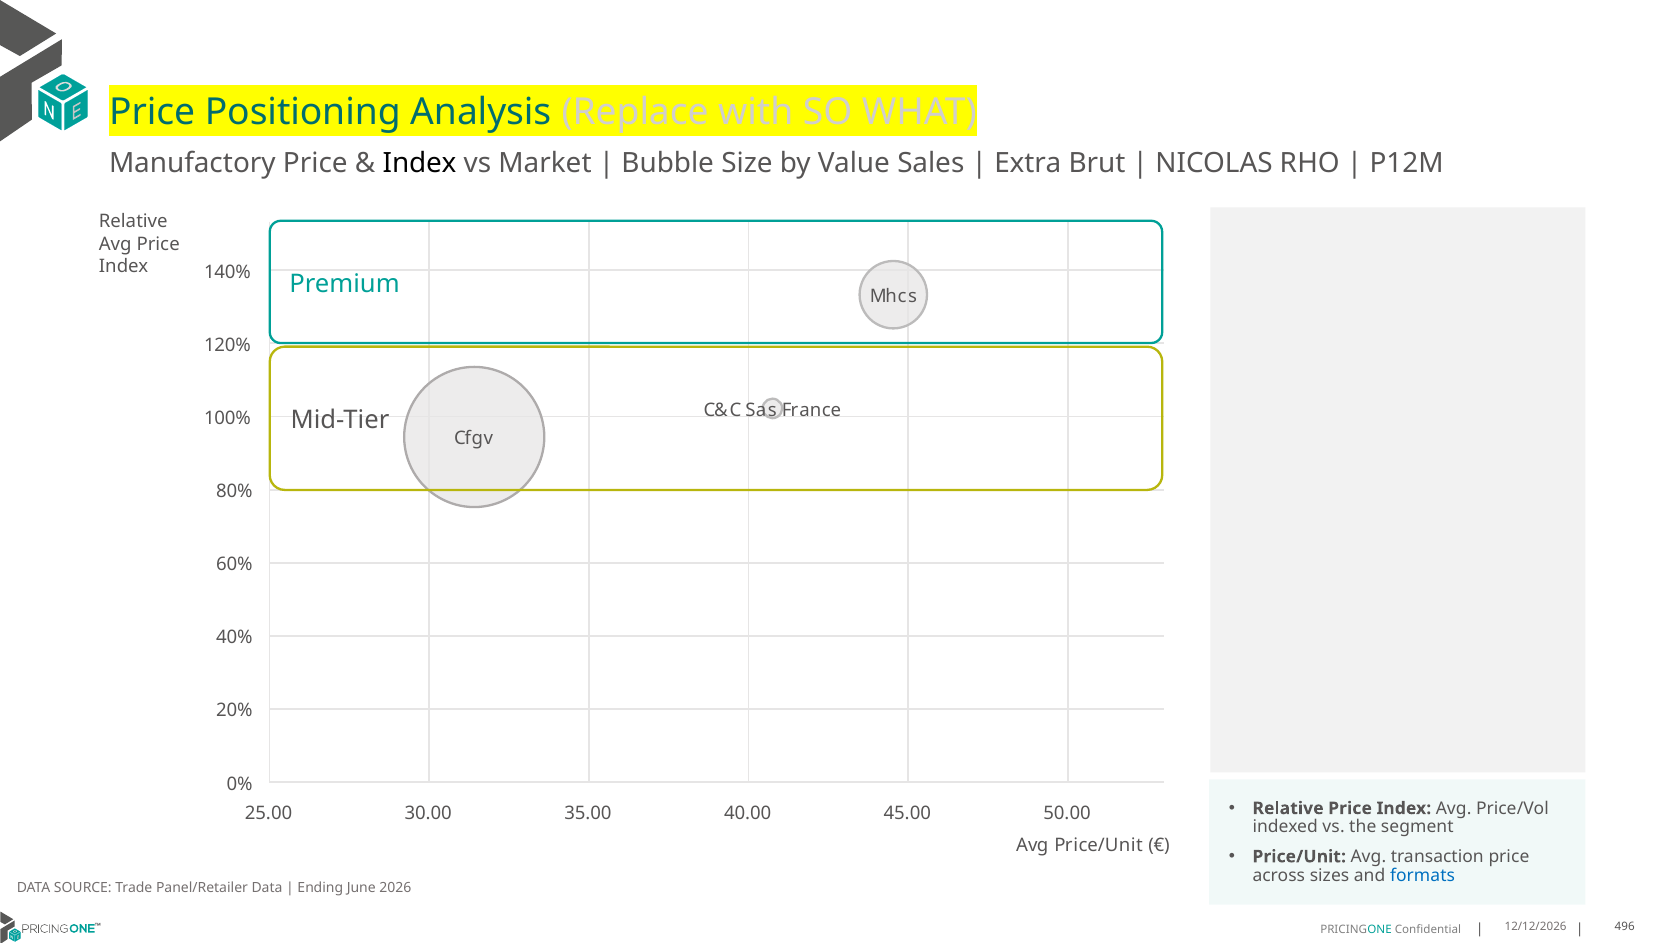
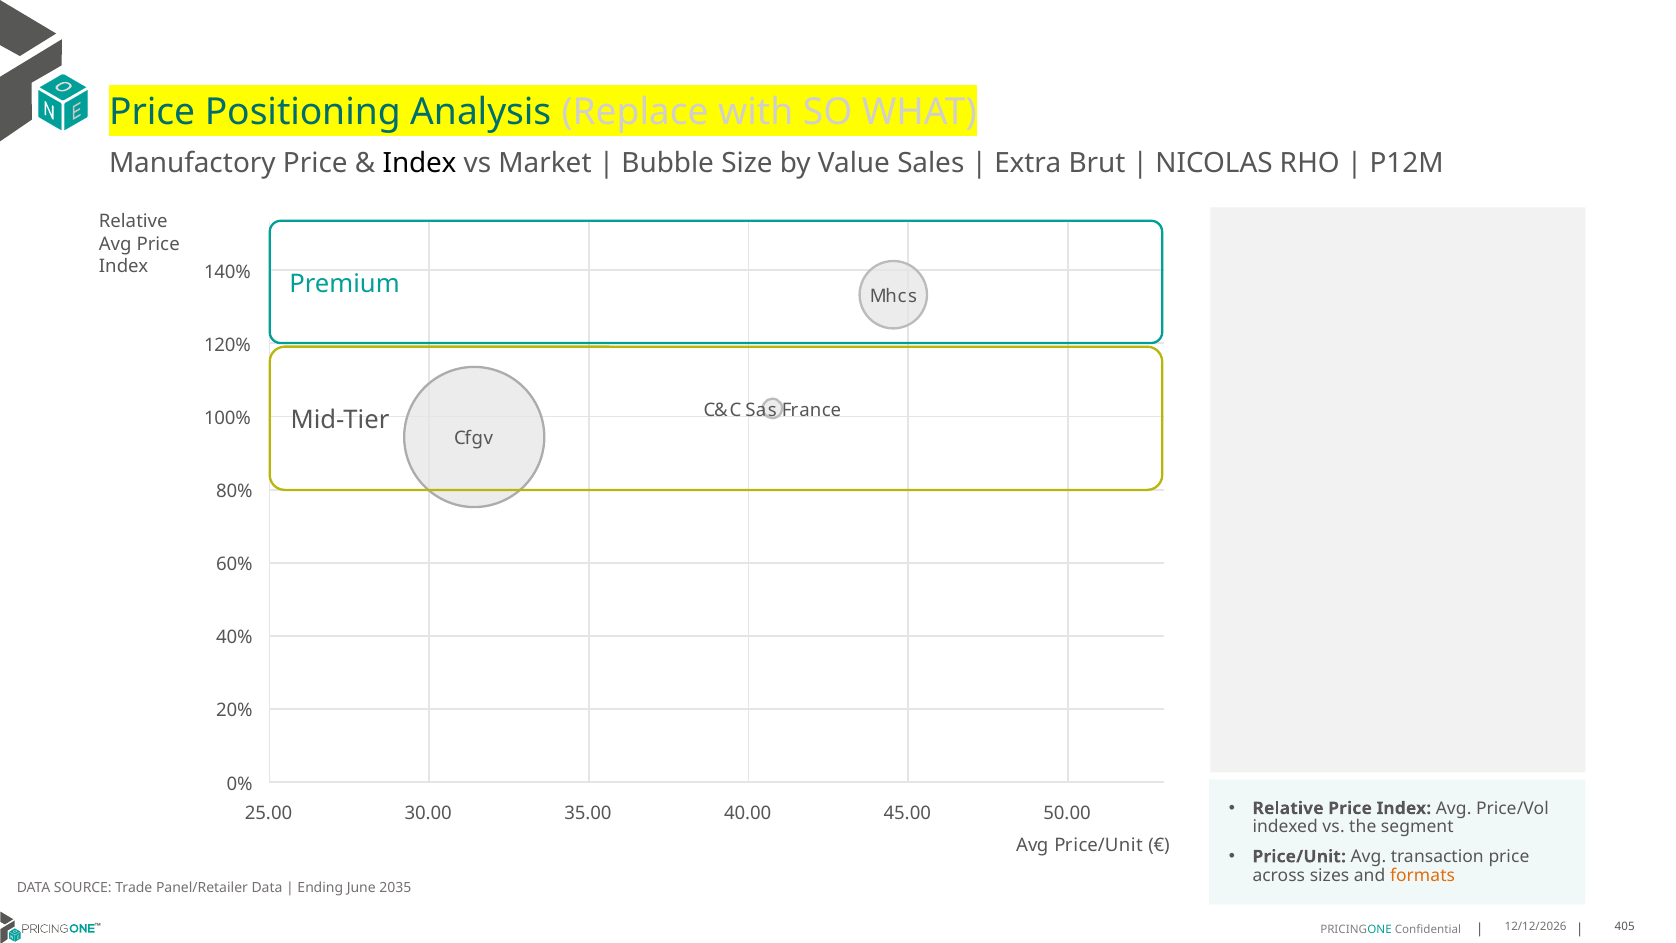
formats colour: blue -> orange
2026: 2026 -> 2035
496: 496 -> 405
